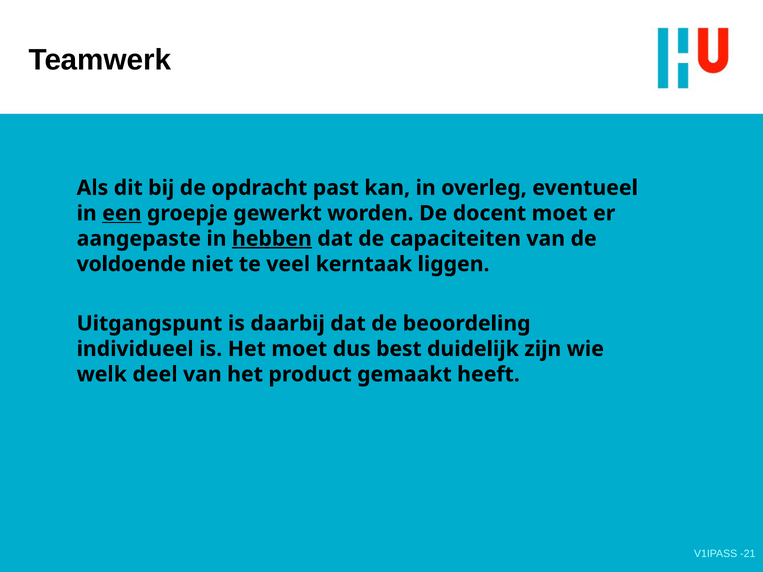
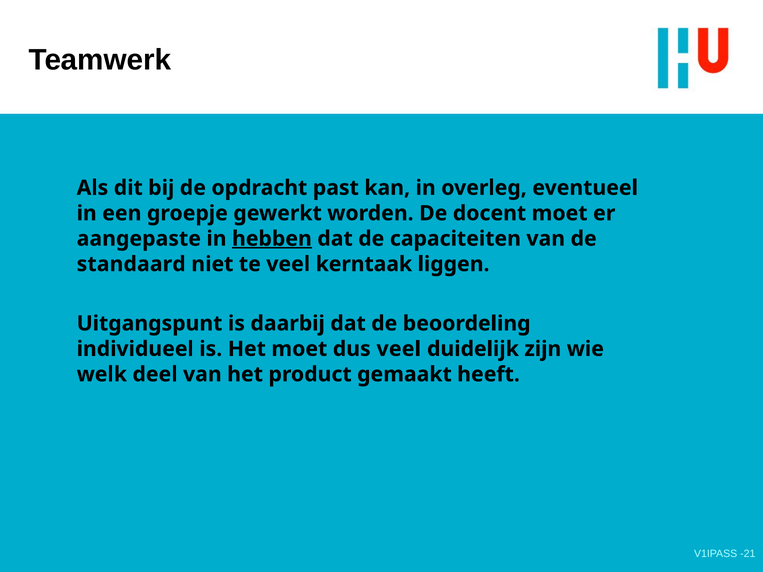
een underline: present -> none
voldoende: voldoende -> standaard
dus best: best -> veel
